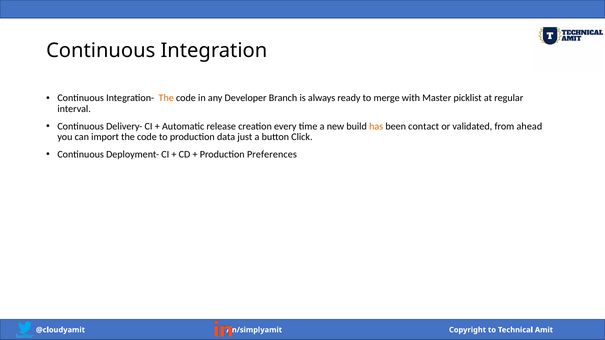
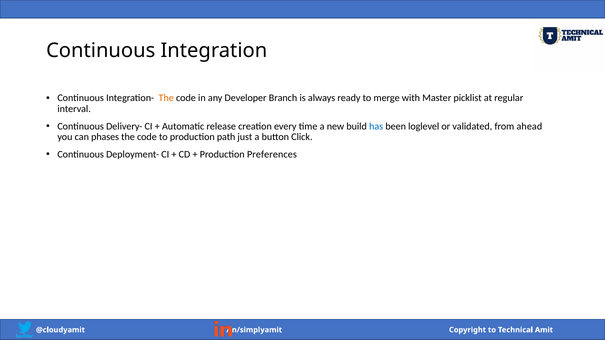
has colour: orange -> blue
contact: contact -> loglevel
import: import -> phases
data: data -> path
